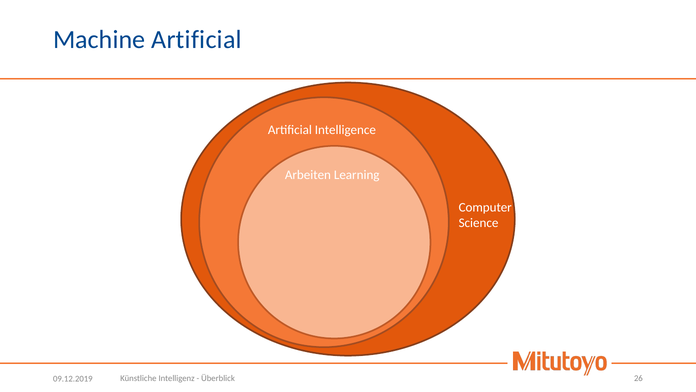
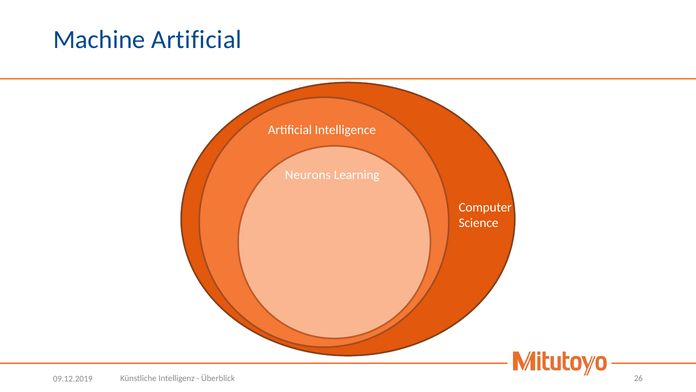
Arbeiten: Arbeiten -> Neurons
